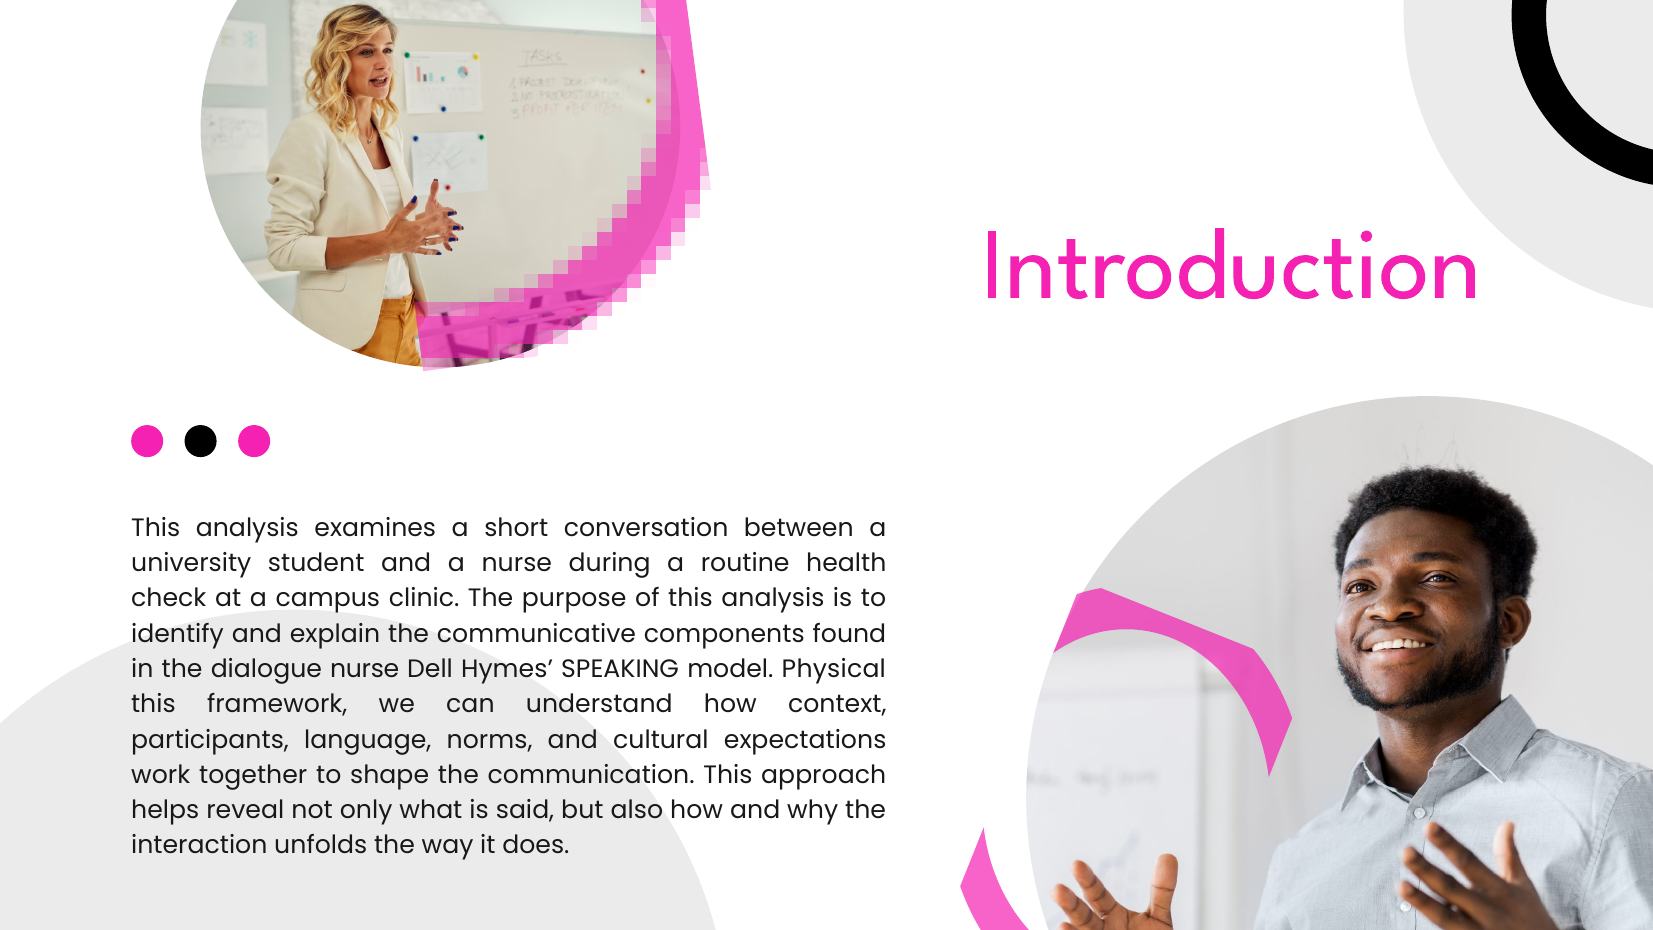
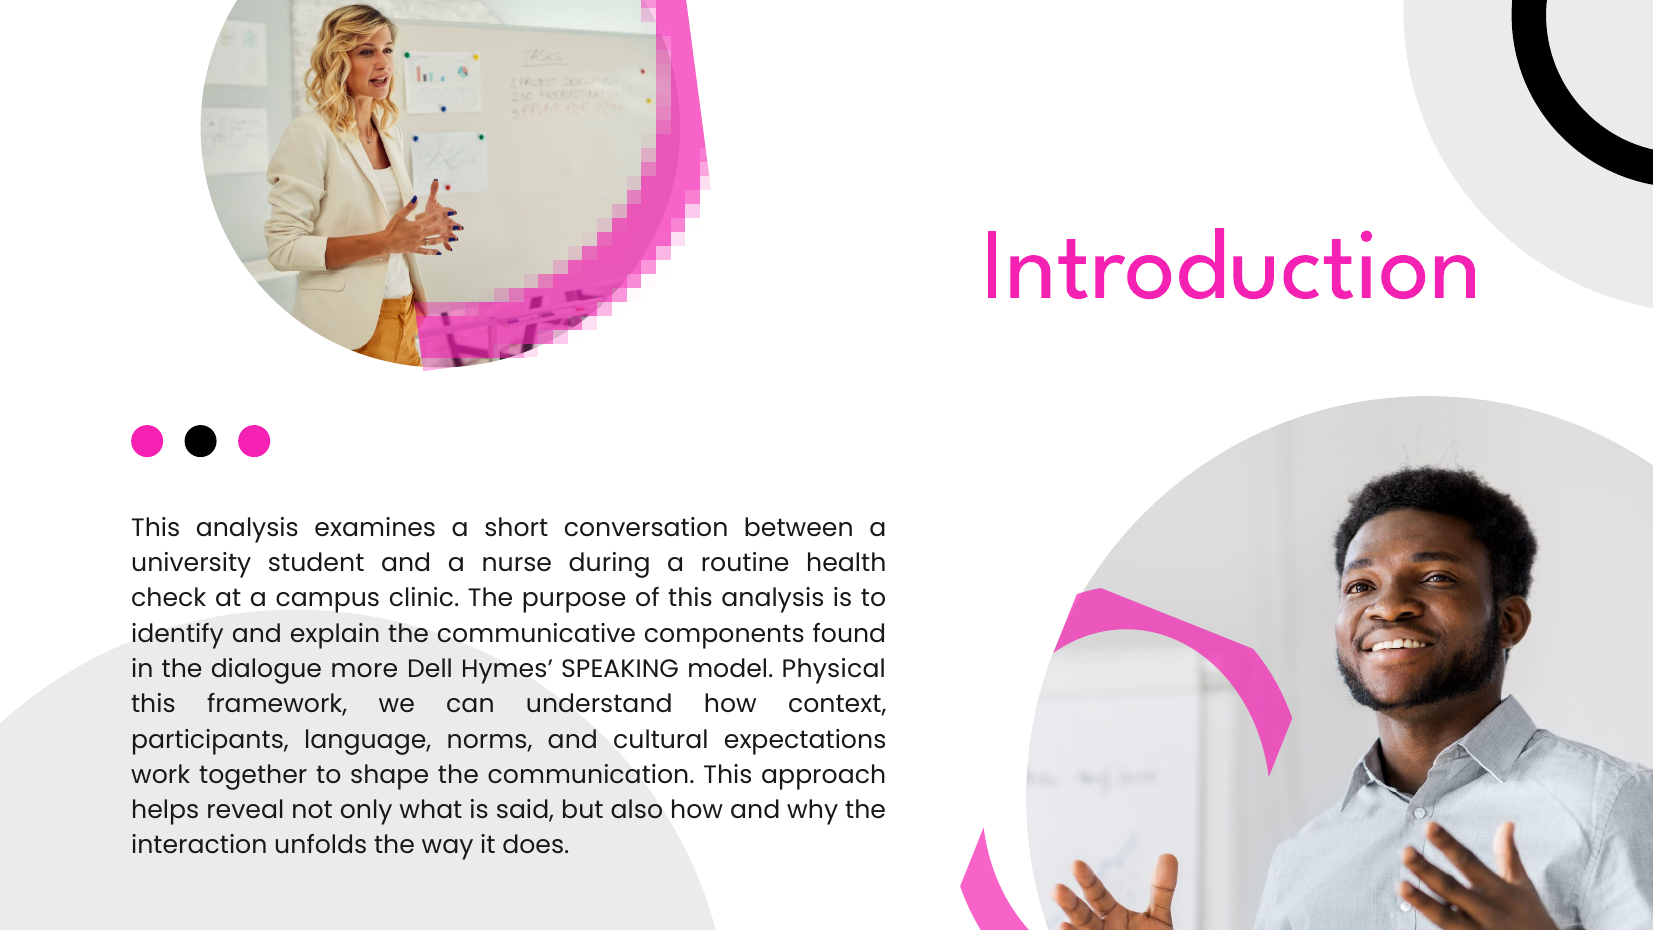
dialogue nurse: nurse -> more
